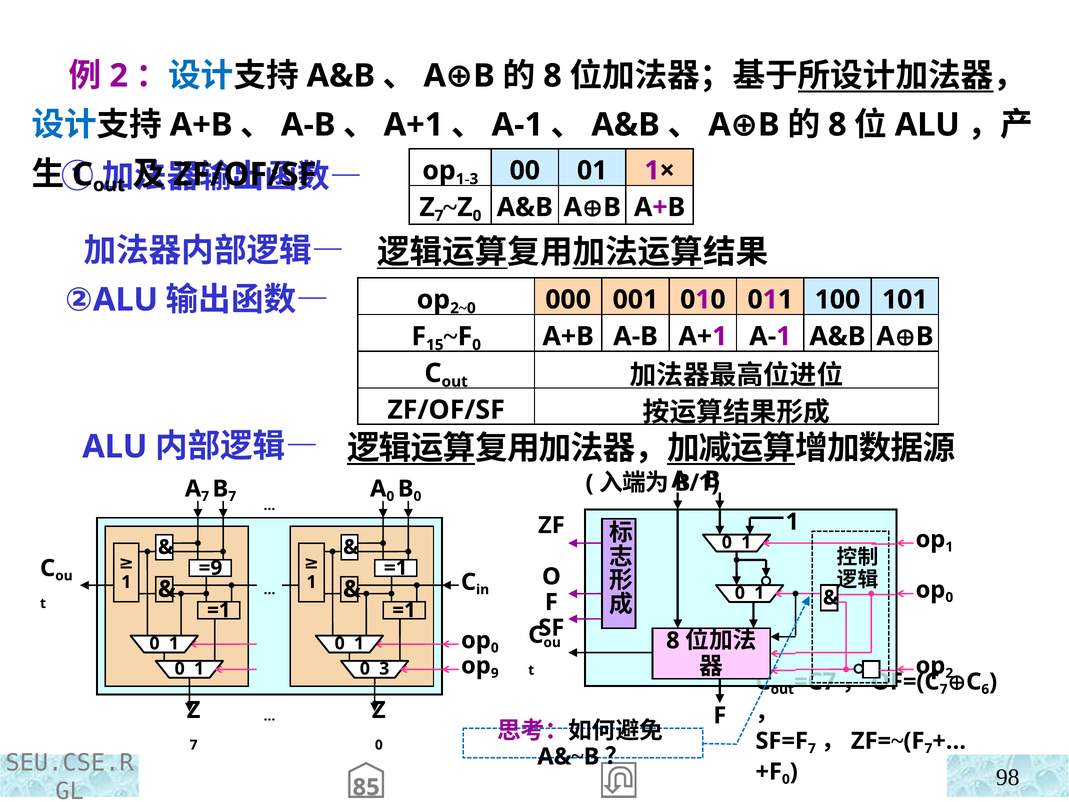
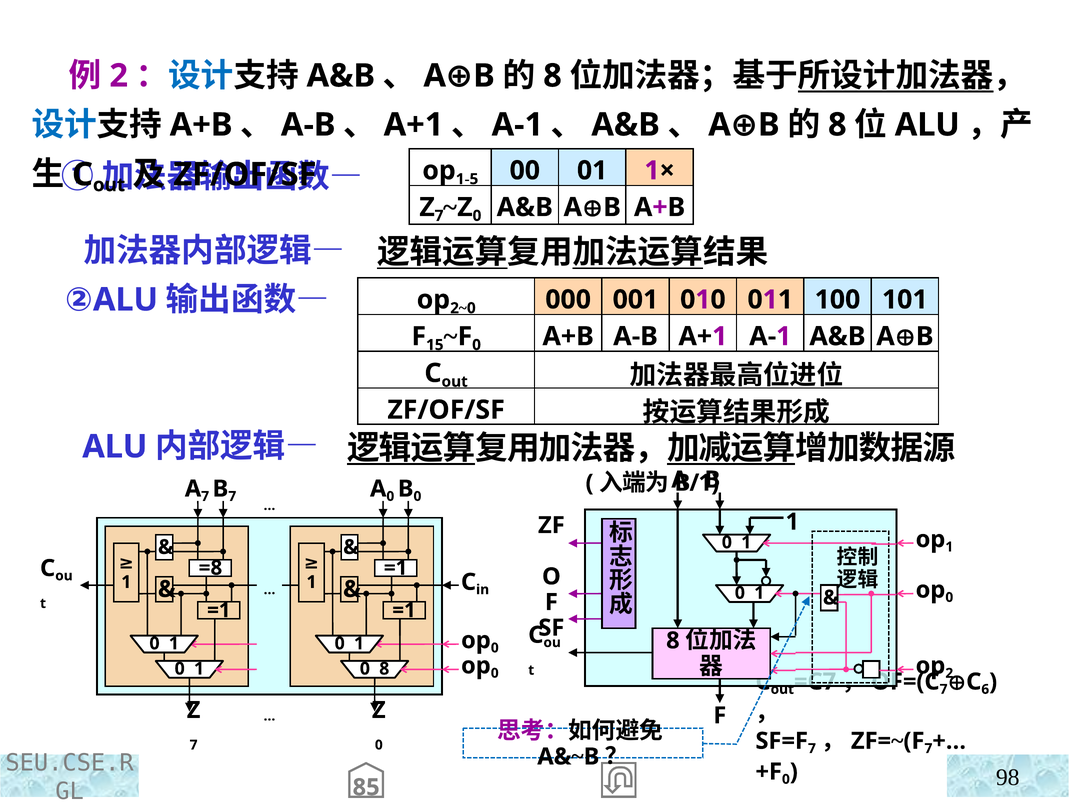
3 at (474, 179): 3 -> 5
=9: =9 -> =8
9 at (495, 673): 9 -> 0
0 3: 3 -> 8
